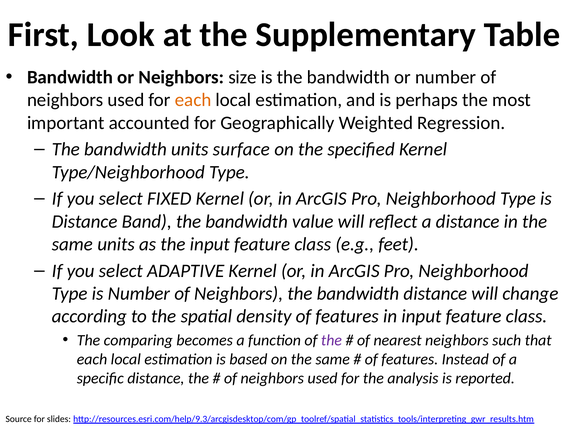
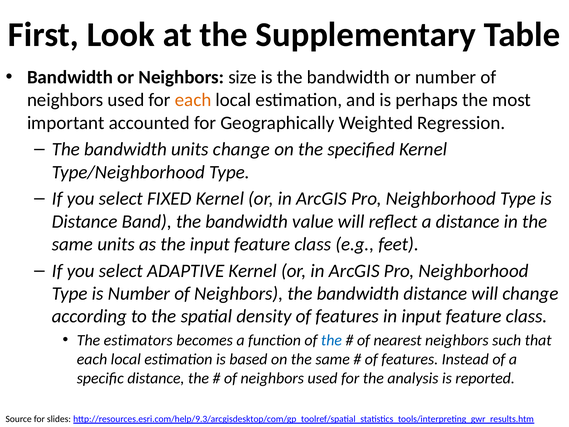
units surface: surface -> change
comparing: comparing -> estimators
the at (331, 340) colour: purple -> blue
